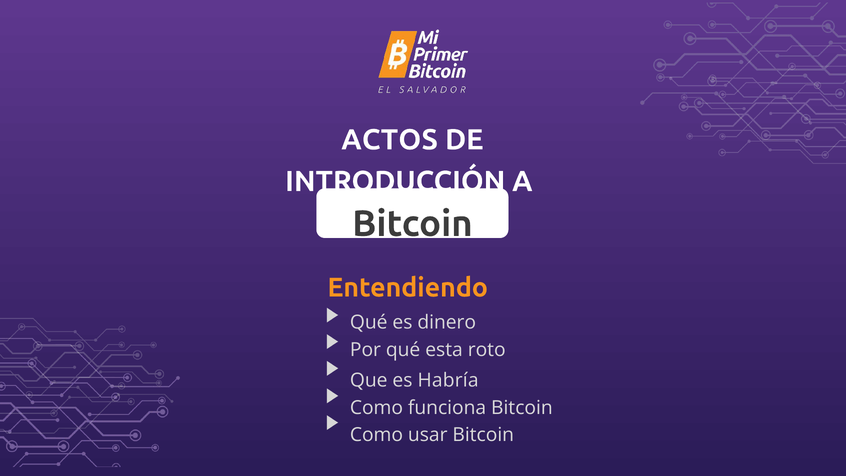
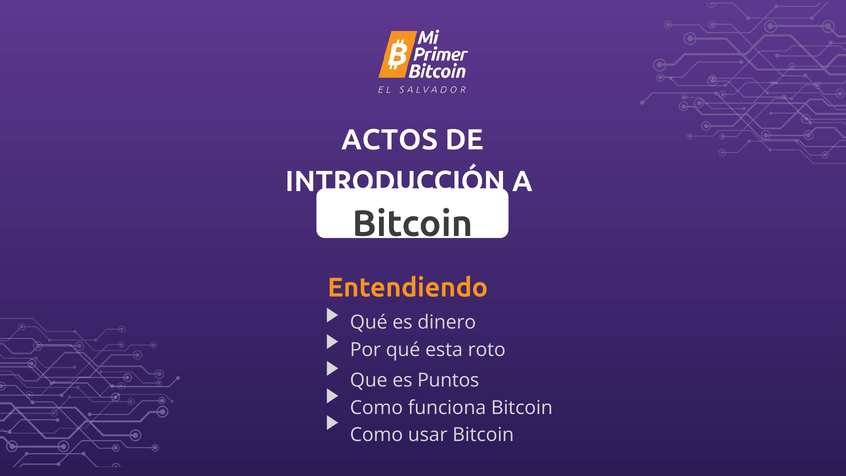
Habría: Habría -> Puntos
